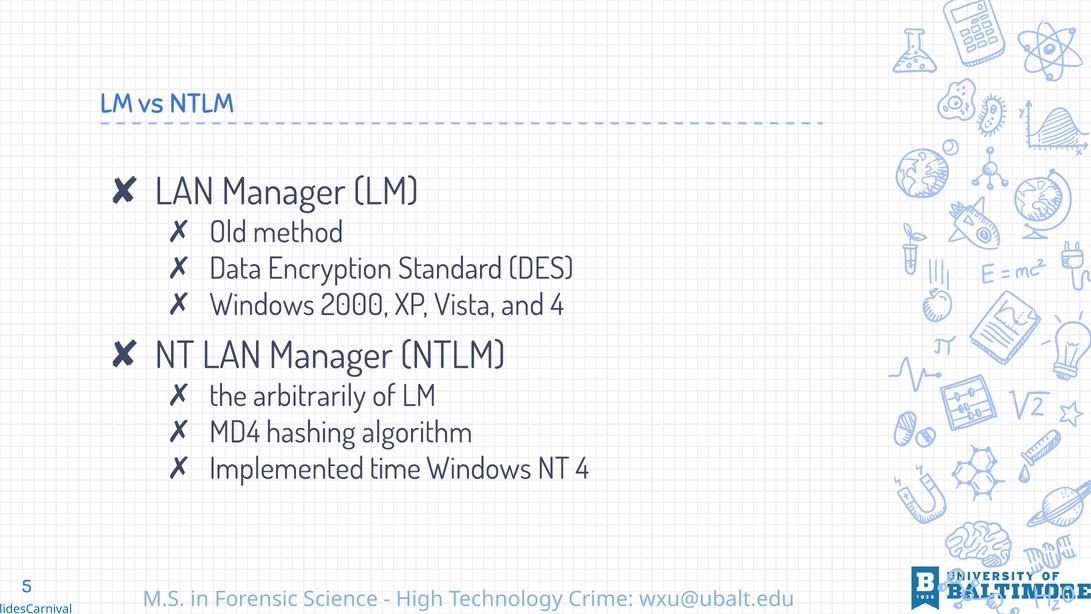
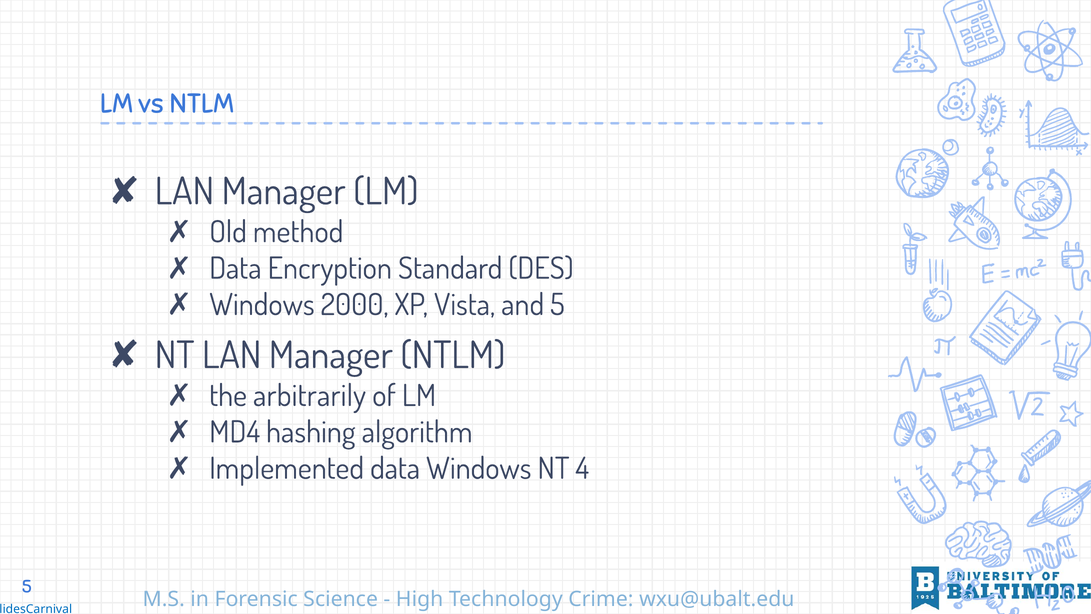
and 4: 4 -> 5
Implemented time: time -> data
